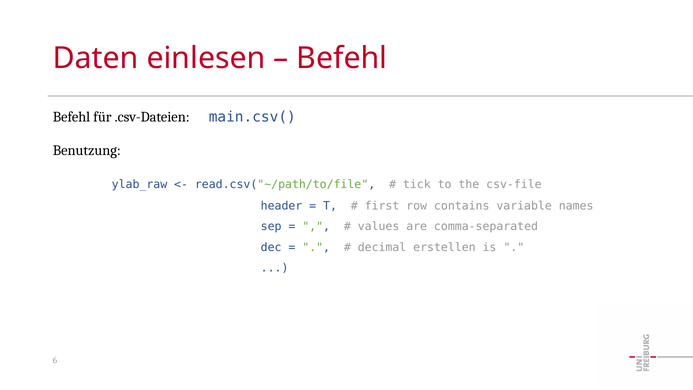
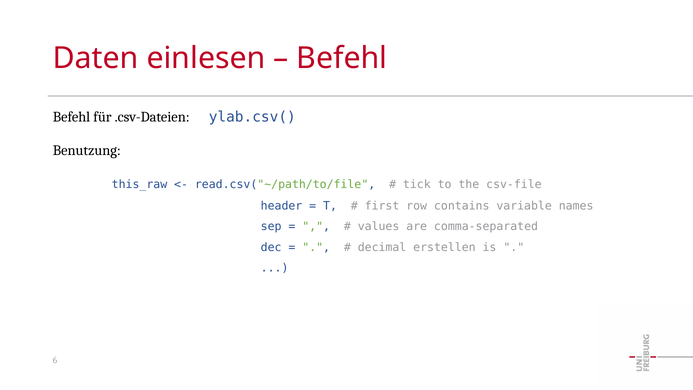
main.csv(: main.csv( -> ylab.csv(
ylab_raw: ylab_raw -> this_raw
